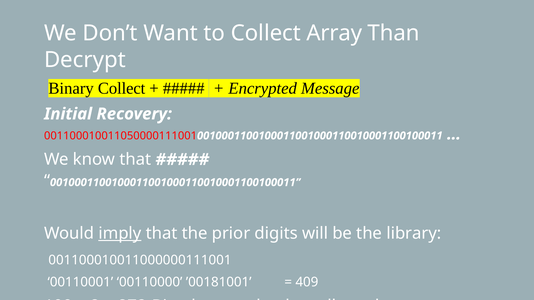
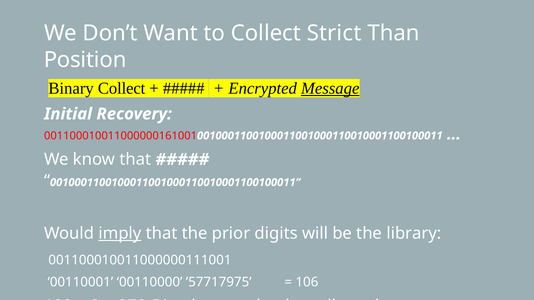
Array: Array -> Strict
Decrypt: Decrypt -> Position
Message underline: none -> present
001100010011050000111001: 001100010011050000111001 -> 001100010011000000161001
’00181001: ’00181001 -> ’57717975
409: 409 -> 106
